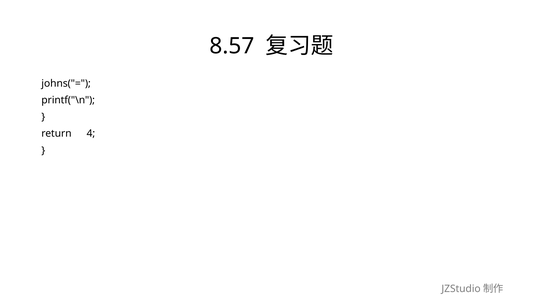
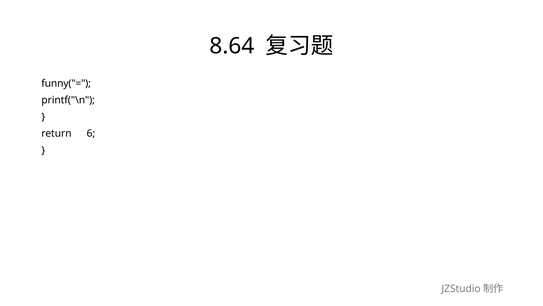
8.57: 8.57 -> 8.64
johns("=: johns("= -> funny("=
4: 4 -> 6
